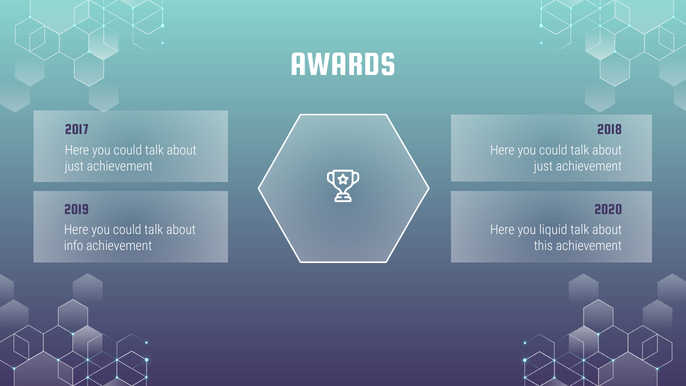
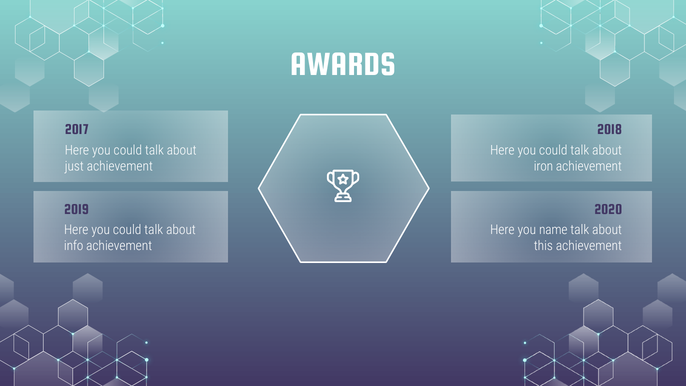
just at (543, 166): just -> iron
liquid: liquid -> name
